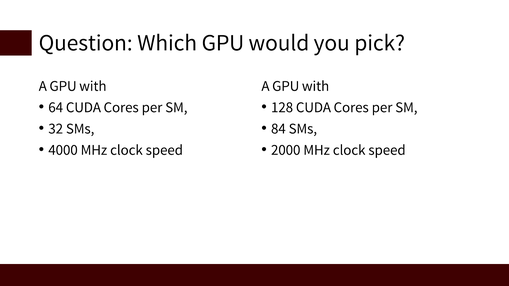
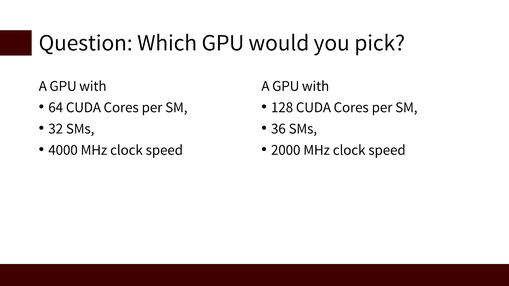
84: 84 -> 36
